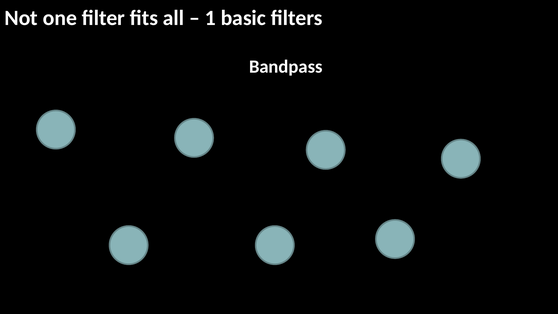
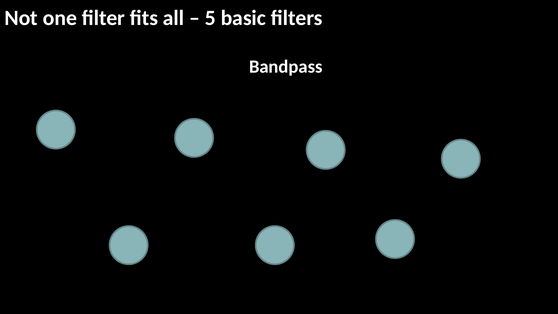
1: 1 -> 5
